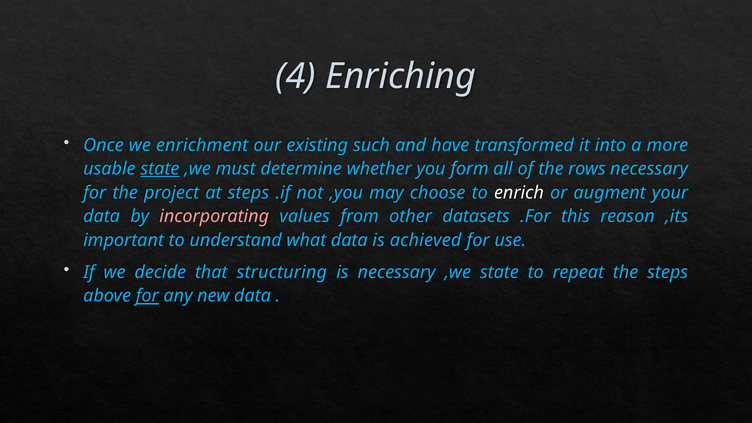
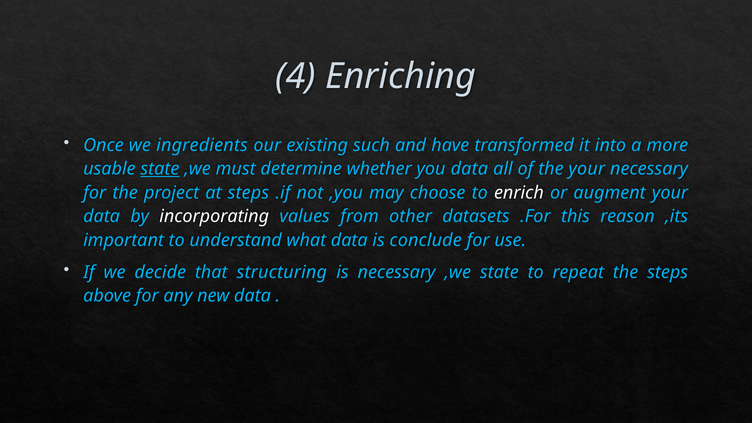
enrichment: enrichment -> ingredients
you form: form -> data
the rows: rows -> your
incorporating colour: pink -> white
achieved: achieved -> conclude
for at (147, 296) underline: present -> none
